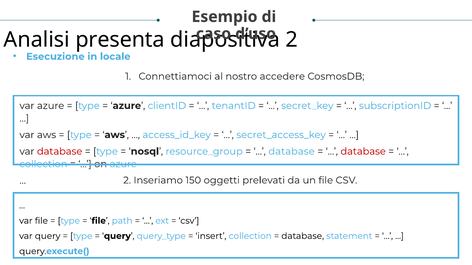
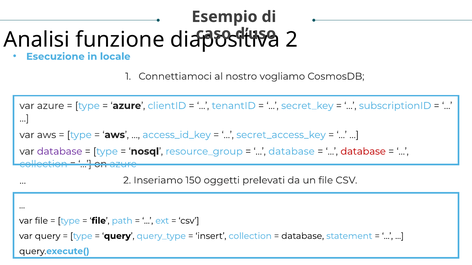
presenta: presenta -> funzione
accedere: accedere -> vogliamo
database at (60, 152) colour: red -> purple
